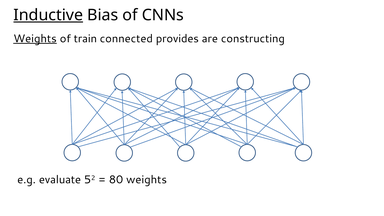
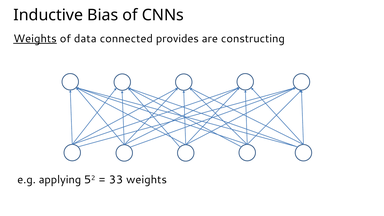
Inductive underline: present -> none
train: train -> data
evaluate: evaluate -> applying
80: 80 -> 33
